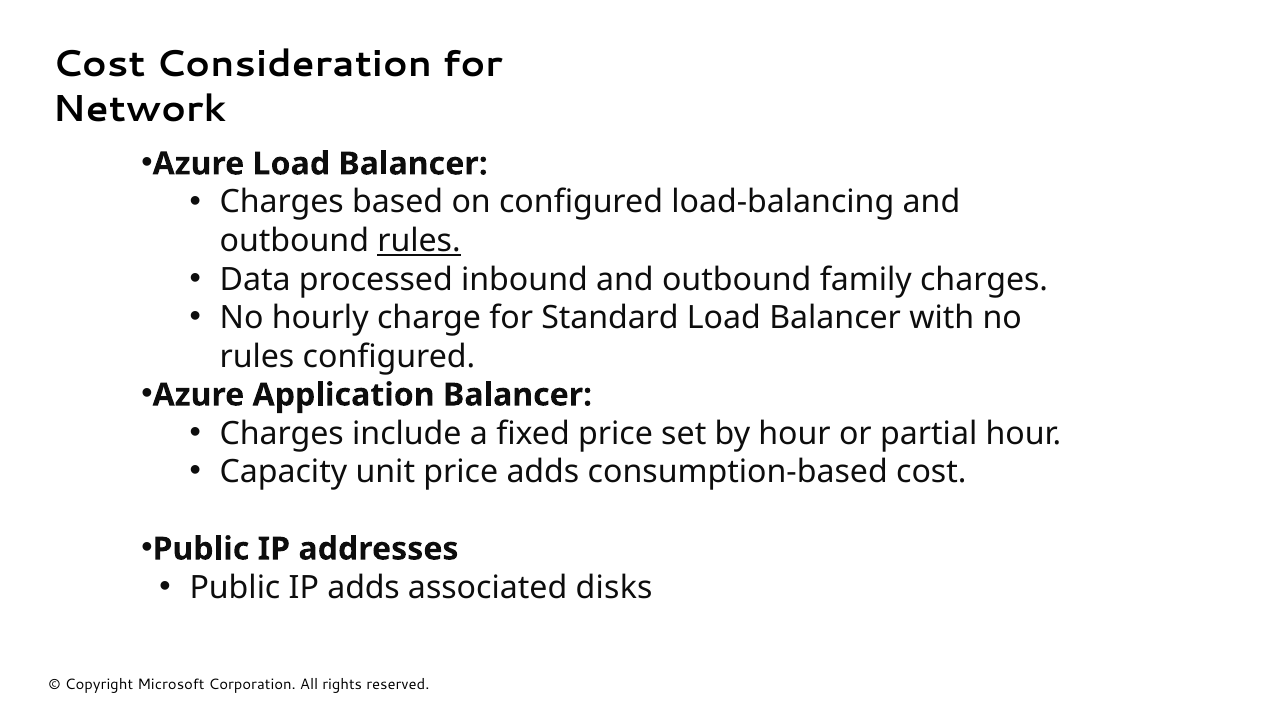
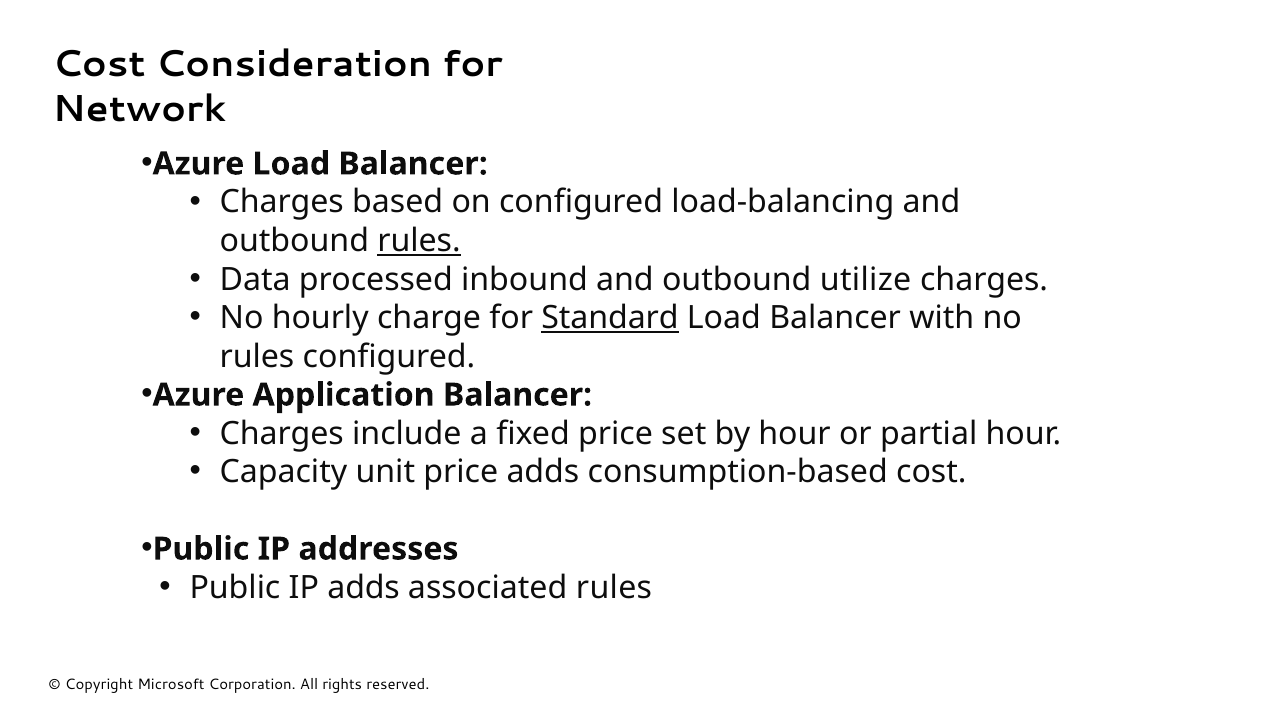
family: family -> utilize
Standard underline: none -> present
associated disks: disks -> rules
